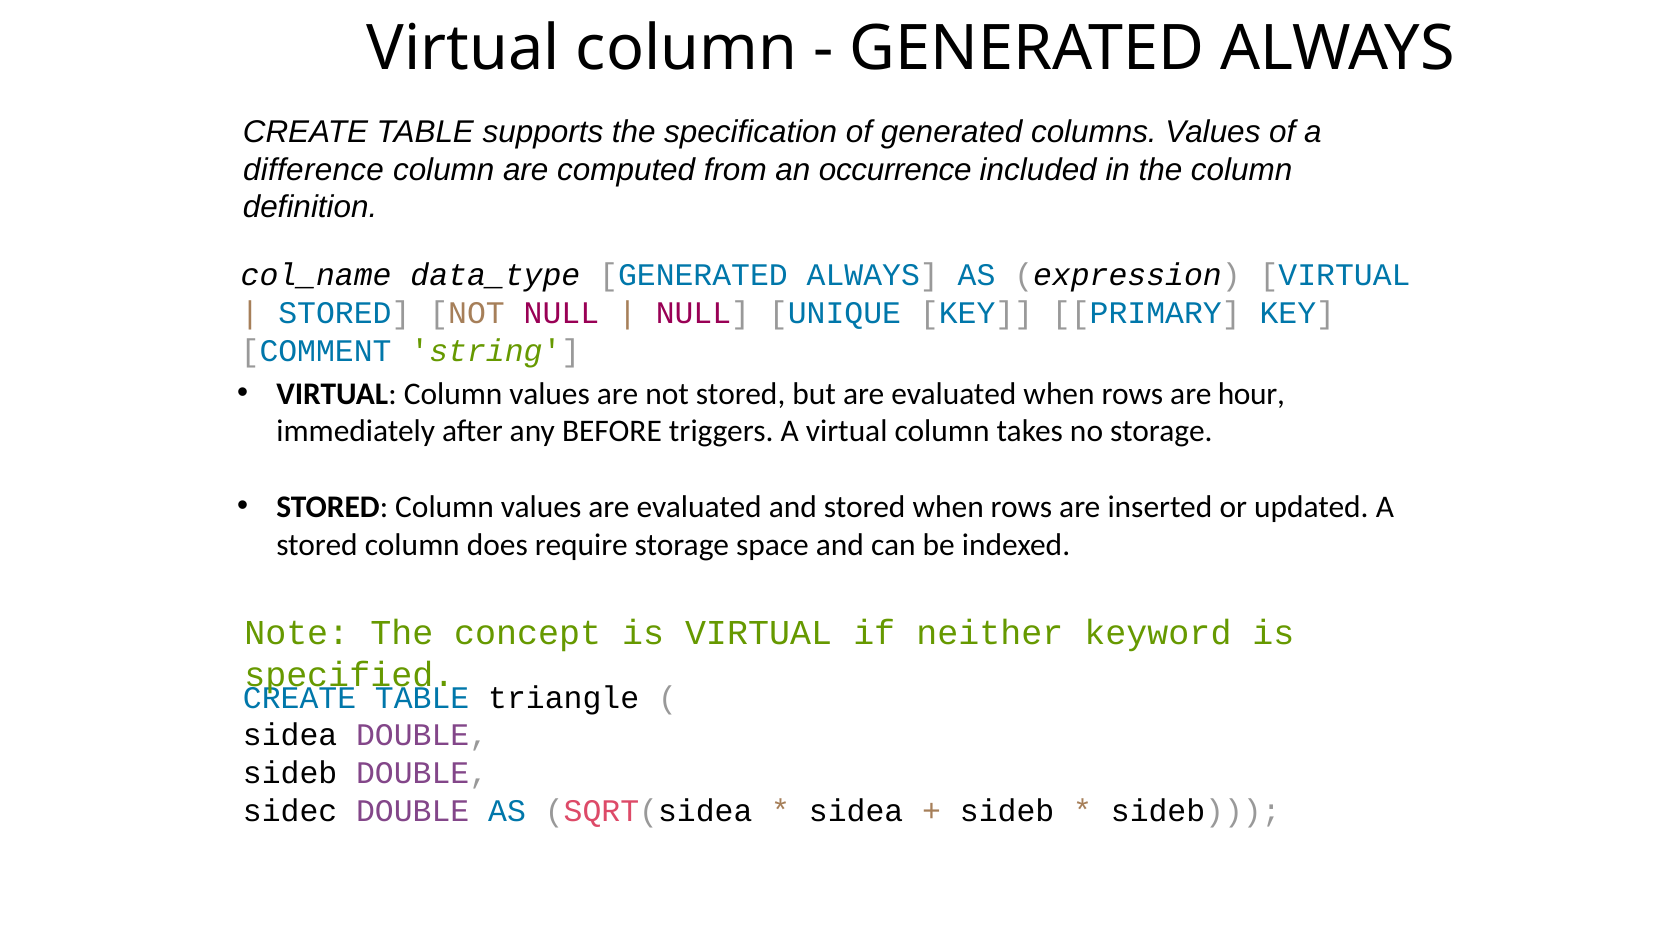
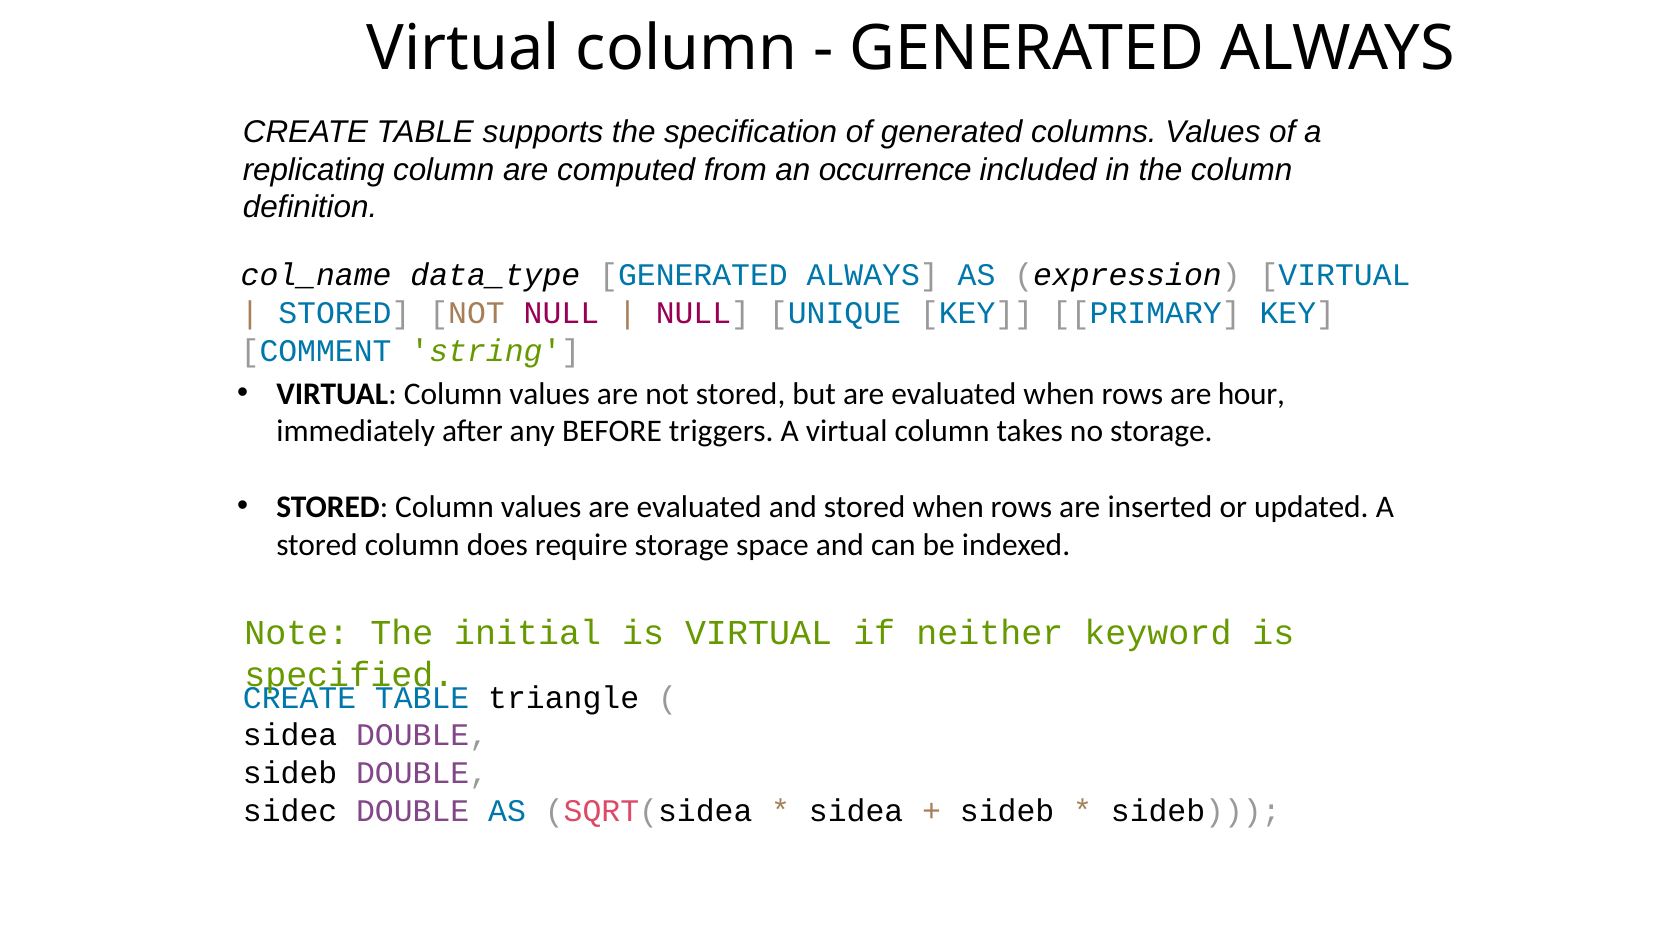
difference: difference -> replicating
concept: concept -> initial
